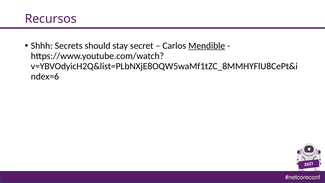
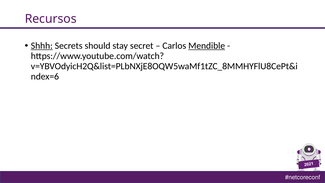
Shhh underline: none -> present
